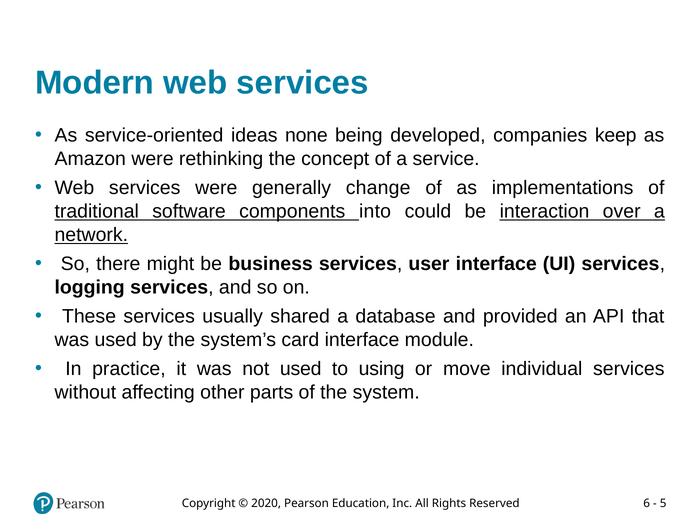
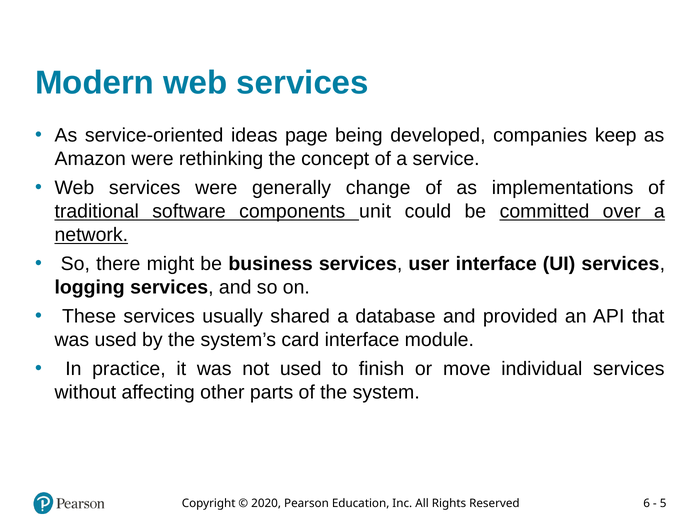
none: none -> page
into: into -> unit
interaction: interaction -> committed
using: using -> finish
